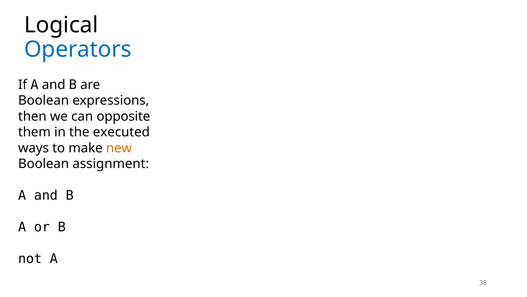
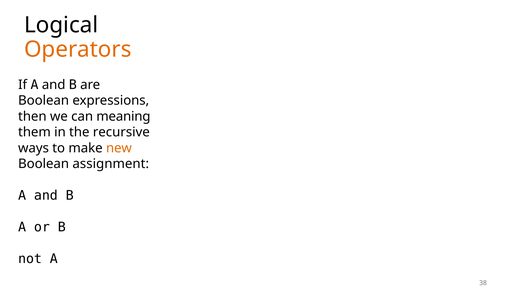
Operators colour: blue -> orange
opposite: opposite -> meaning
executed: executed -> recursive
